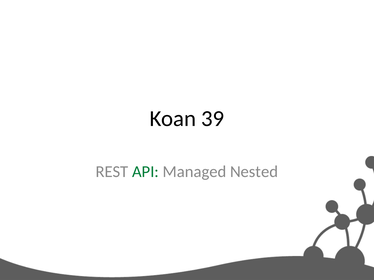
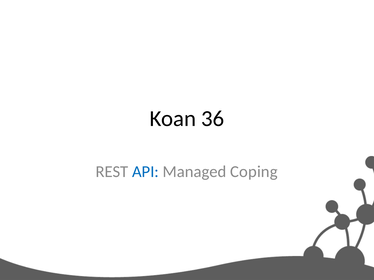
39: 39 -> 36
API colour: green -> blue
Nested: Nested -> Coping
